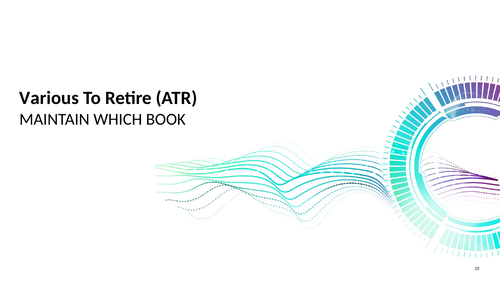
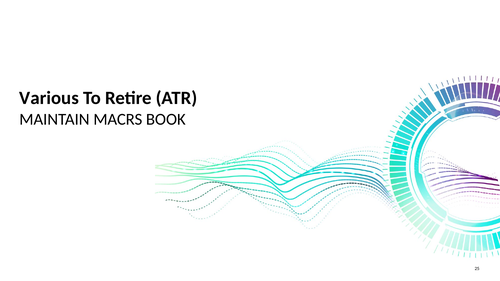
WHICH: WHICH -> MACRS
